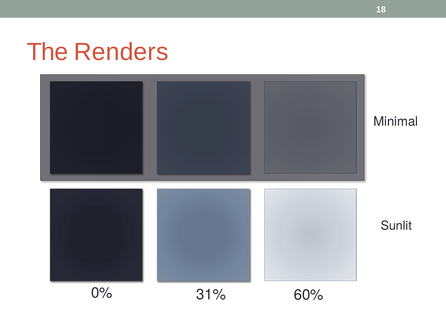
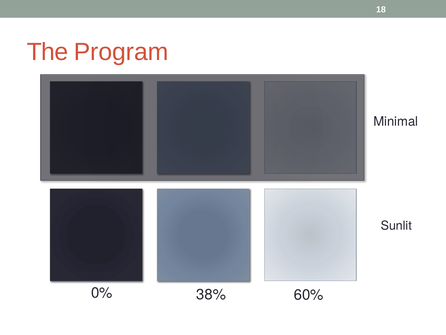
Renders: Renders -> Program
31%: 31% -> 38%
